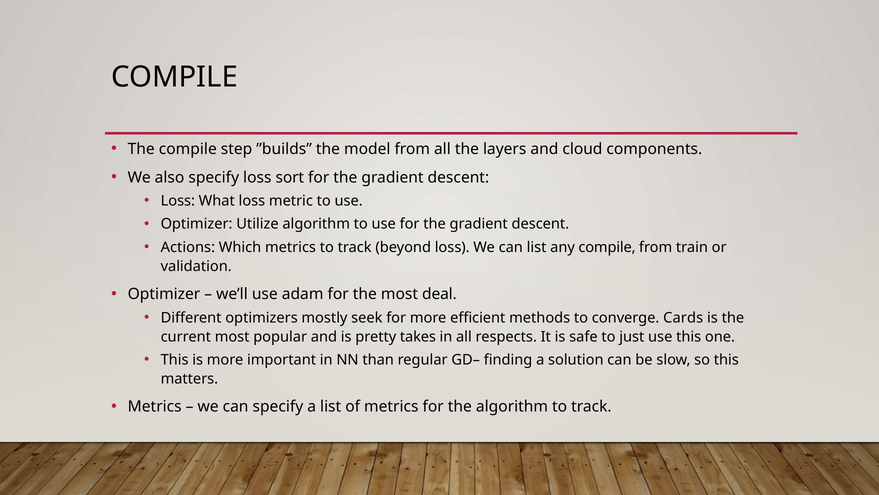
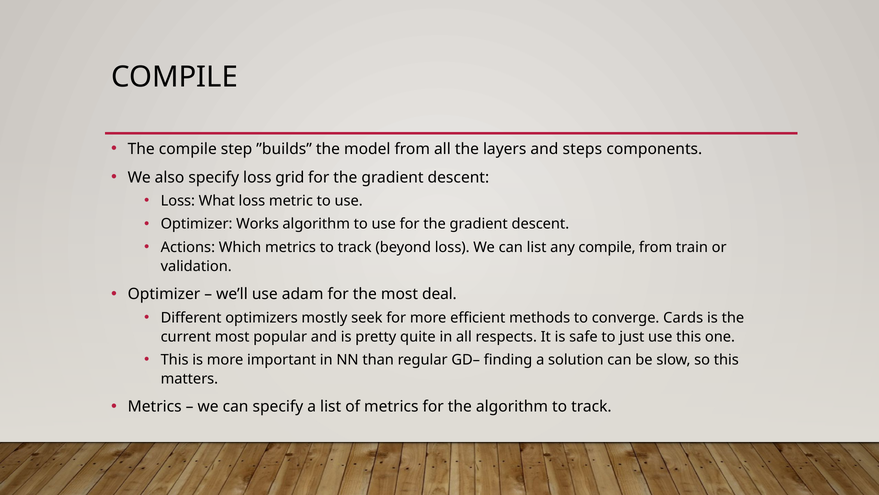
cloud: cloud -> steps
sort: sort -> grid
Utilize: Utilize -> Works
takes: takes -> quite
